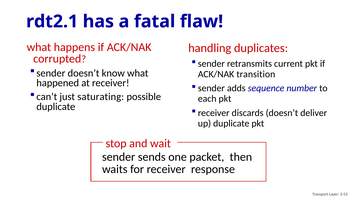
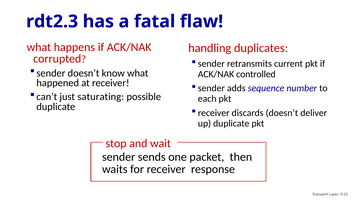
rdt2.1: rdt2.1 -> rdt2.3
transition: transition -> controlled
